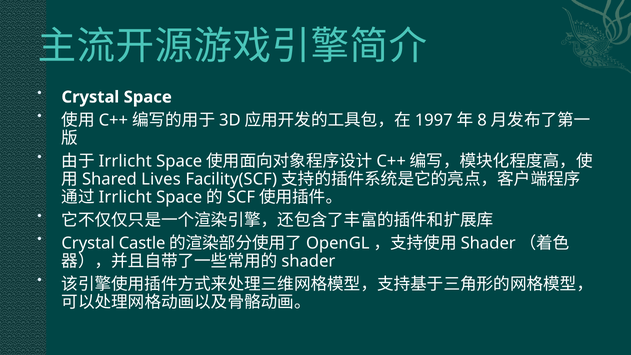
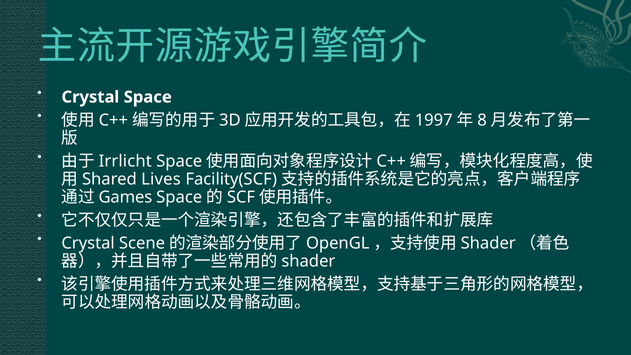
Irrlicht at (125, 197): Irrlicht -> Games
Castle: Castle -> Scene
